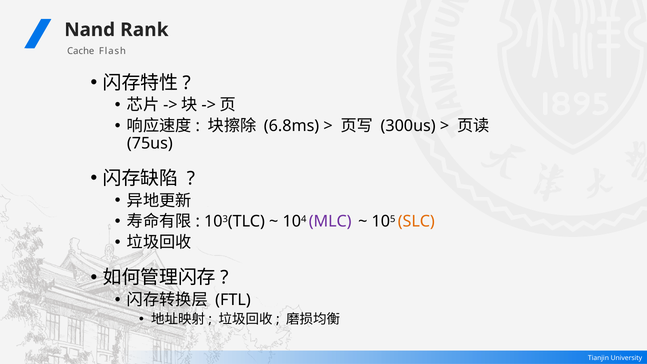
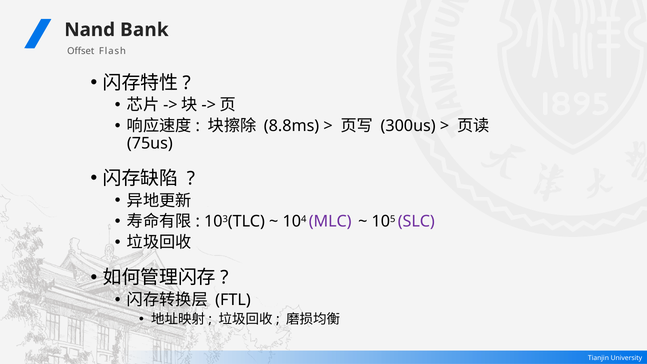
Rank: Rank -> Bank
Cache: Cache -> Offset
6.8ms: 6.8ms -> 8.8ms
SLC colour: orange -> purple
